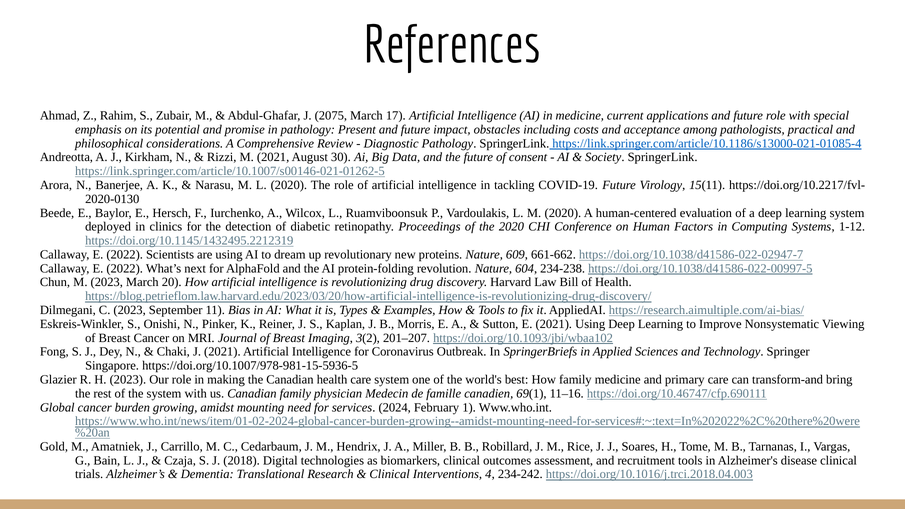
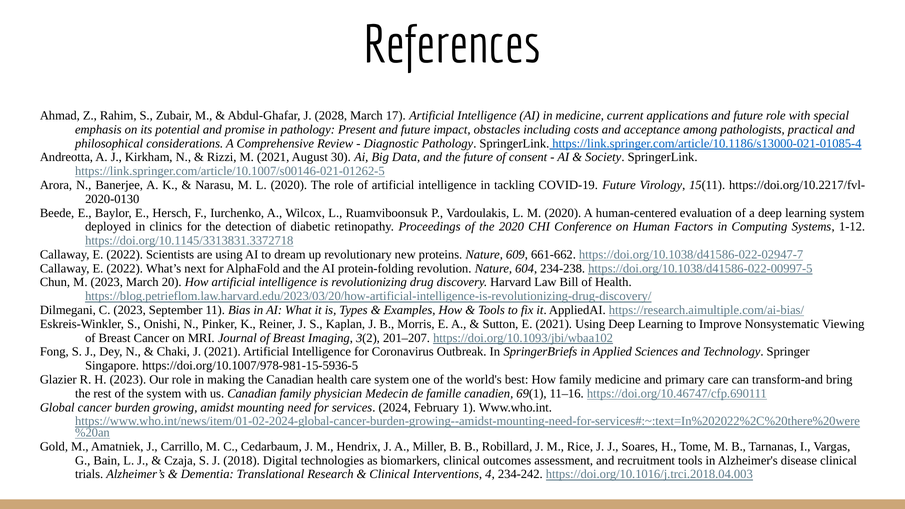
2075: 2075 -> 2028
https://doi.org/10.1145/1432495.2212319: https://doi.org/10.1145/1432495.2212319 -> https://doi.org/10.1145/3313831.3372718
